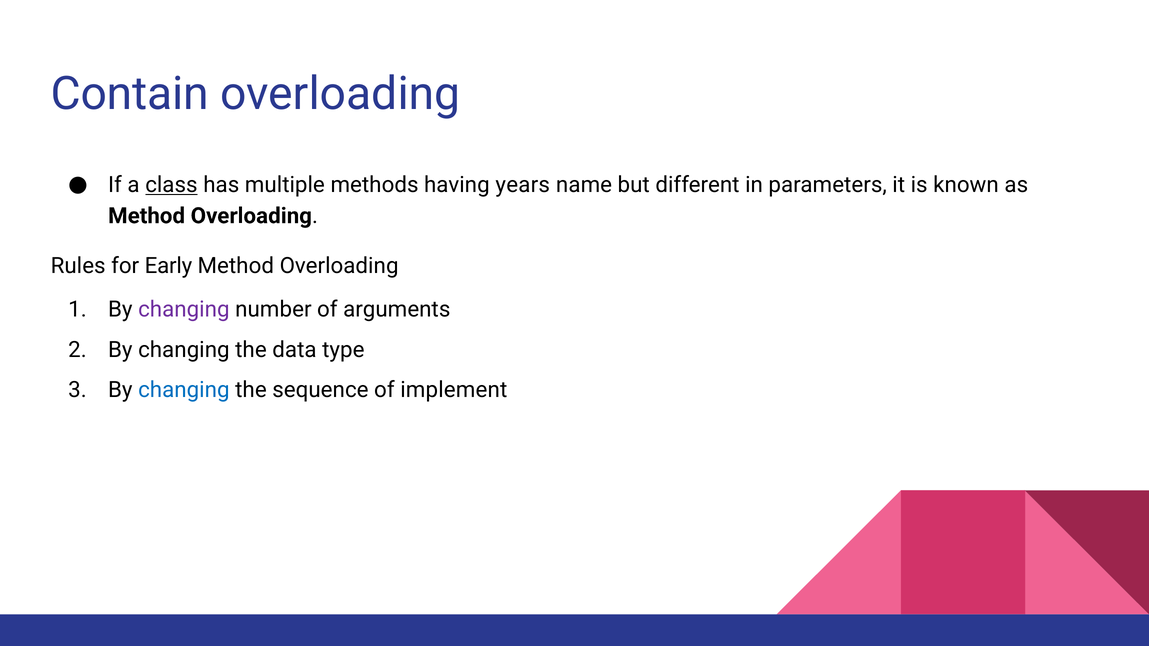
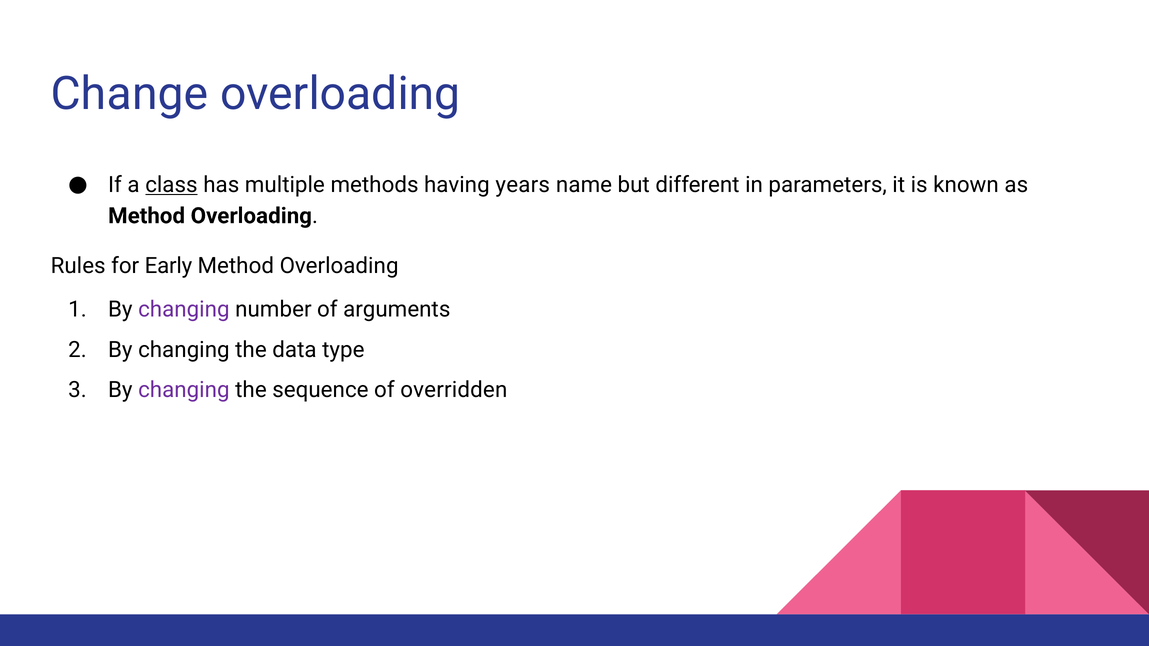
Contain: Contain -> Change
changing at (184, 390) colour: blue -> purple
implement: implement -> overridden
